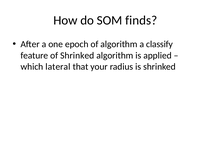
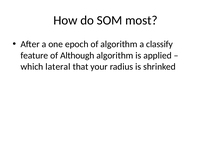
finds: finds -> most
of Shrinked: Shrinked -> Although
